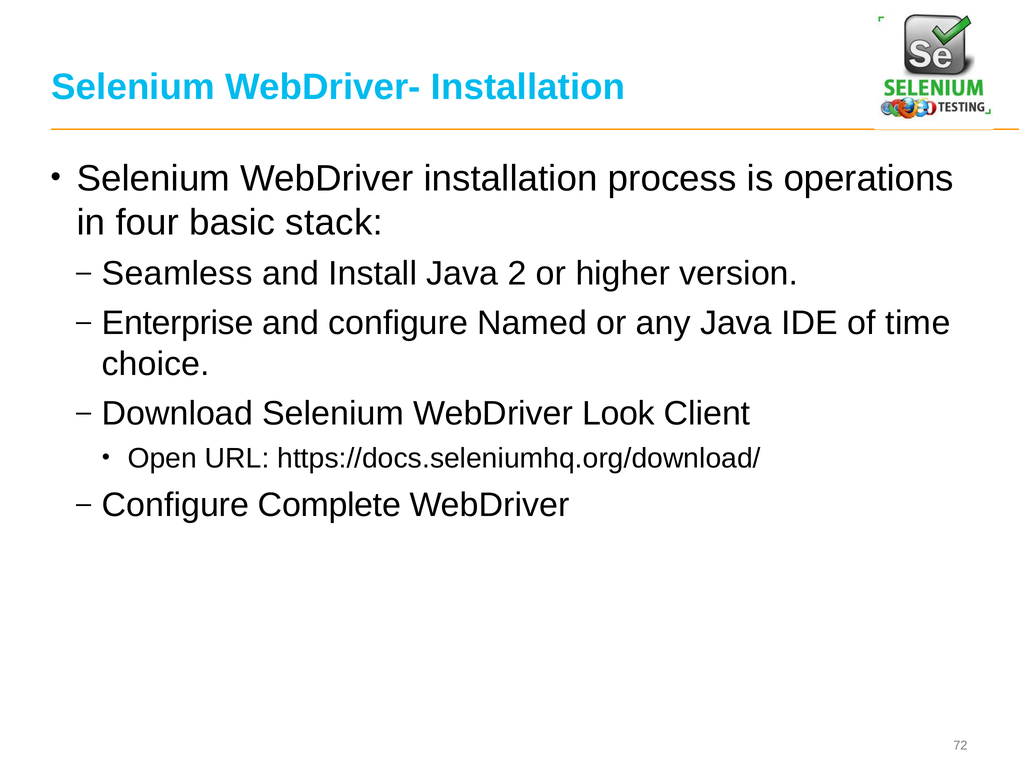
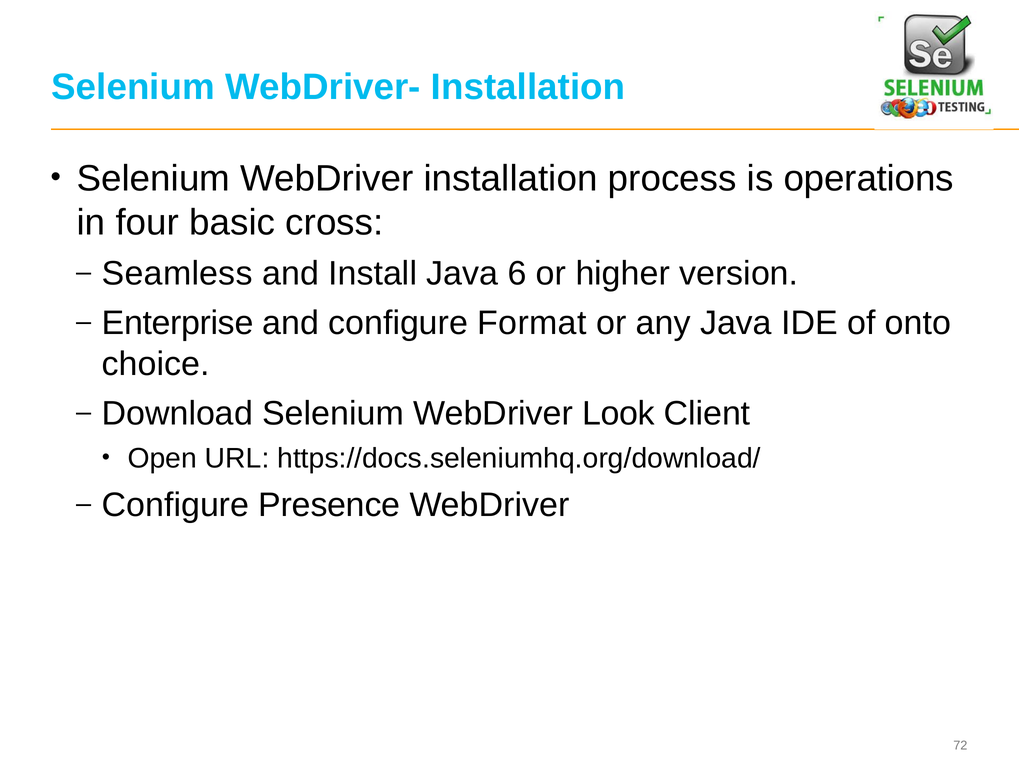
stack: stack -> cross
2: 2 -> 6
Named: Named -> Format
time: time -> onto
Complete: Complete -> Presence
